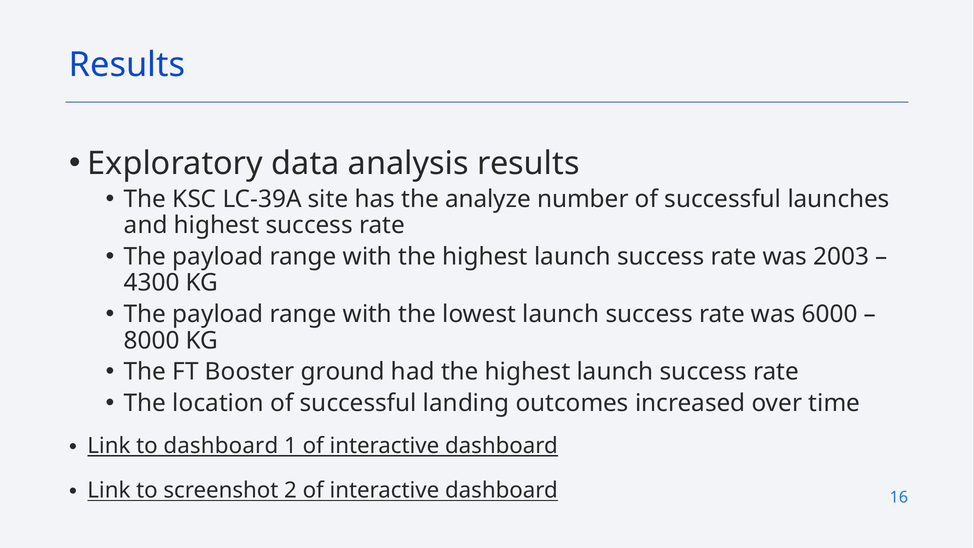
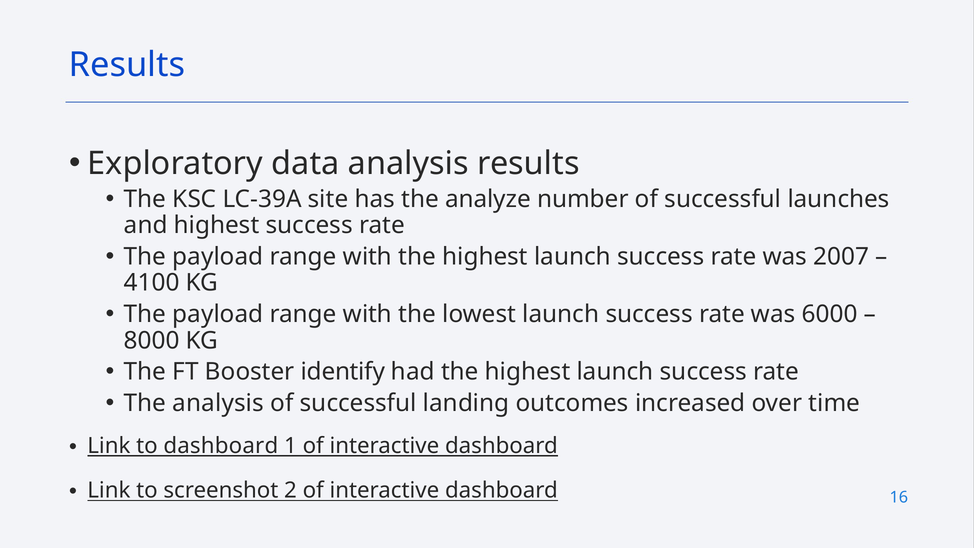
2003: 2003 -> 2007
4300: 4300 -> 4100
ground: ground -> identify
The location: location -> analysis
